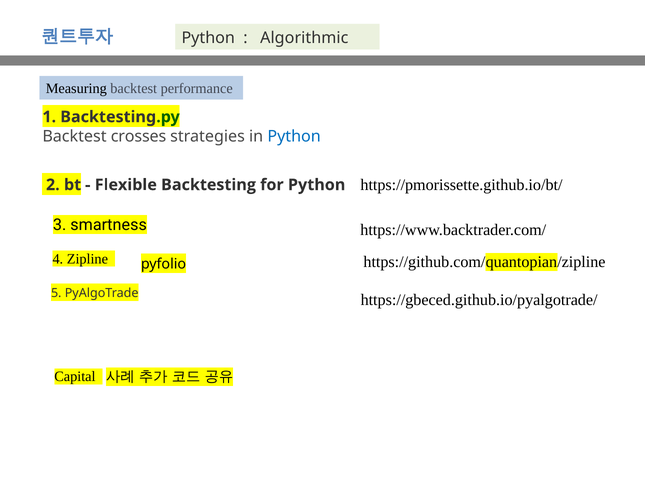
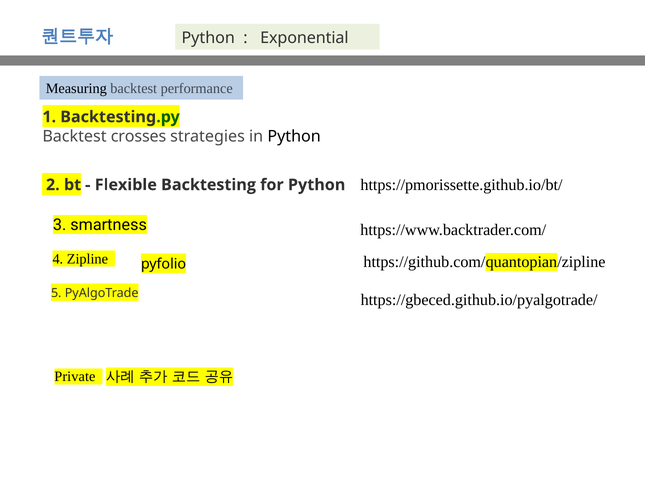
Algorithmic: Algorithmic -> Exponential
Python at (294, 136) colour: blue -> black
Capital: Capital -> Private
